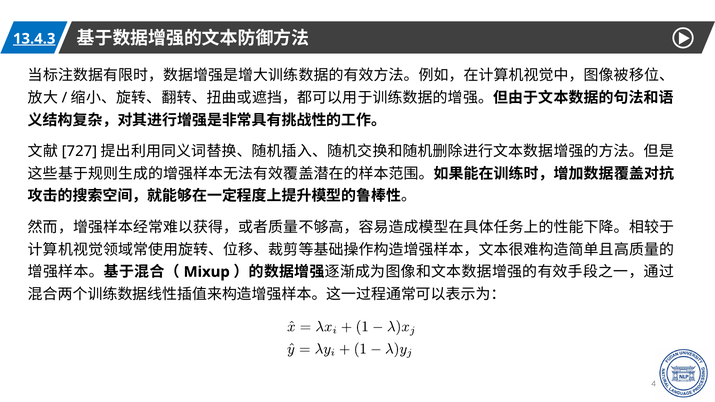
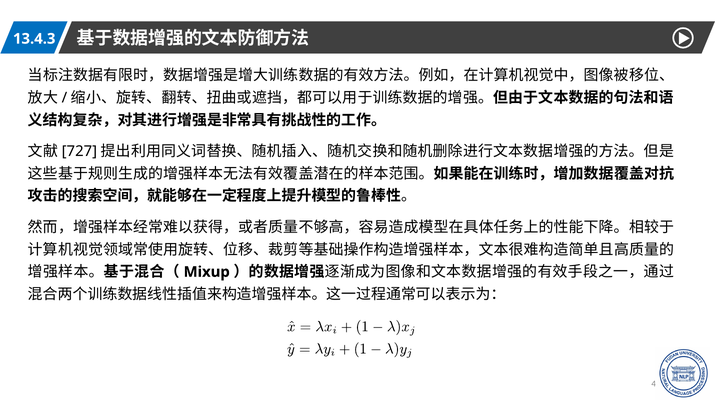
13.4.3 underline: present -> none
